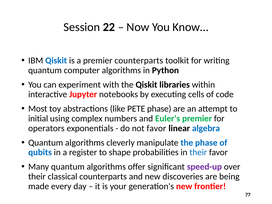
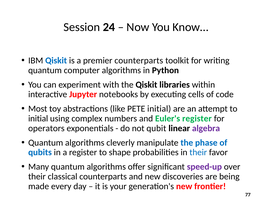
22: 22 -> 24
PETE phase: phase -> initial
Euler's premier: premier -> register
not favor: favor -> qubit
algebra colour: blue -> purple
